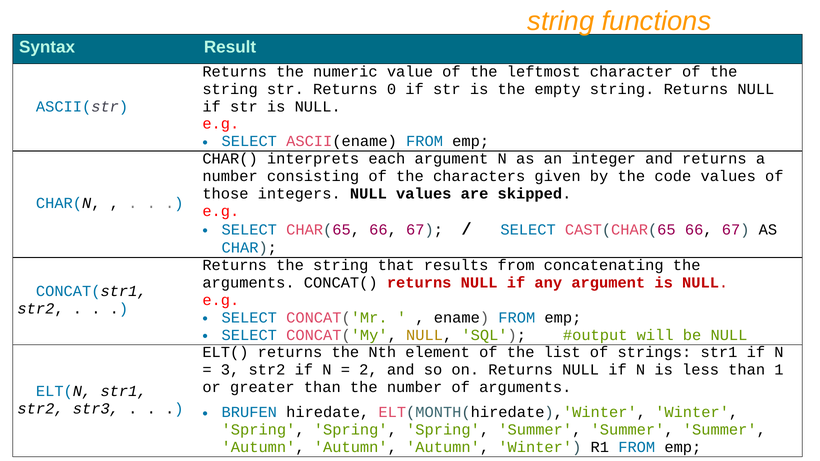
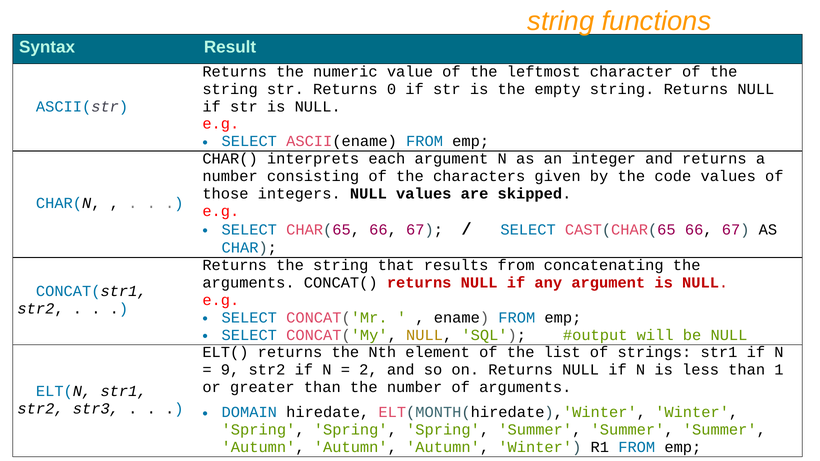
3: 3 -> 9
BRUFEN: BRUFEN -> DOMAIN
